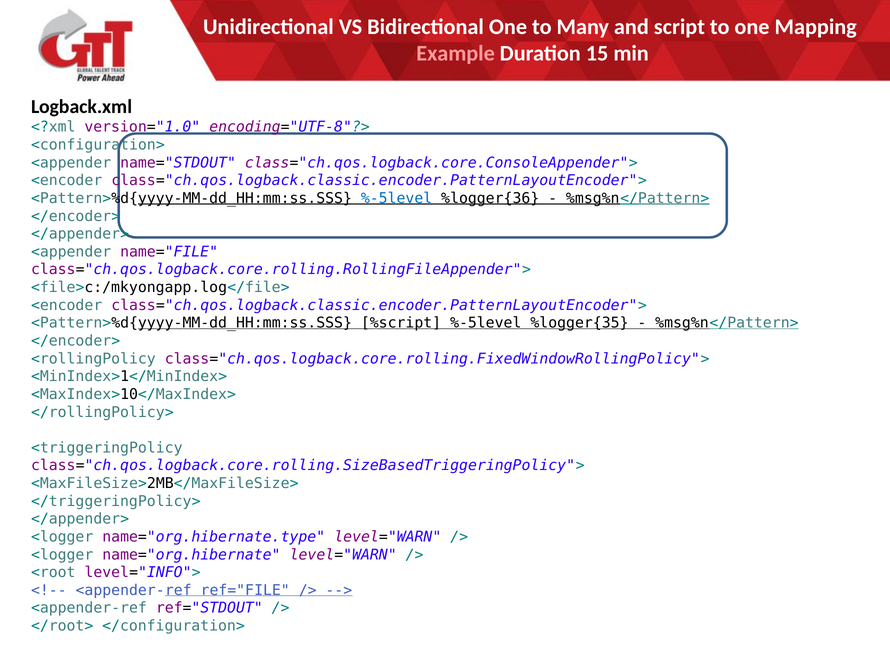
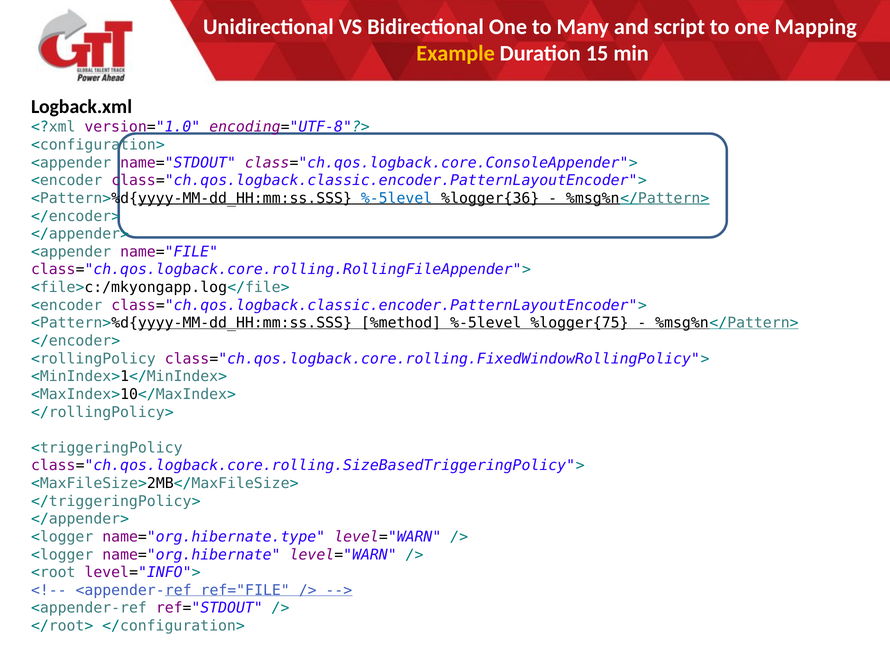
Example colour: pink -> yellow
%script: %script -> %method
%logger{35: %logger{35 -> %logger{75
